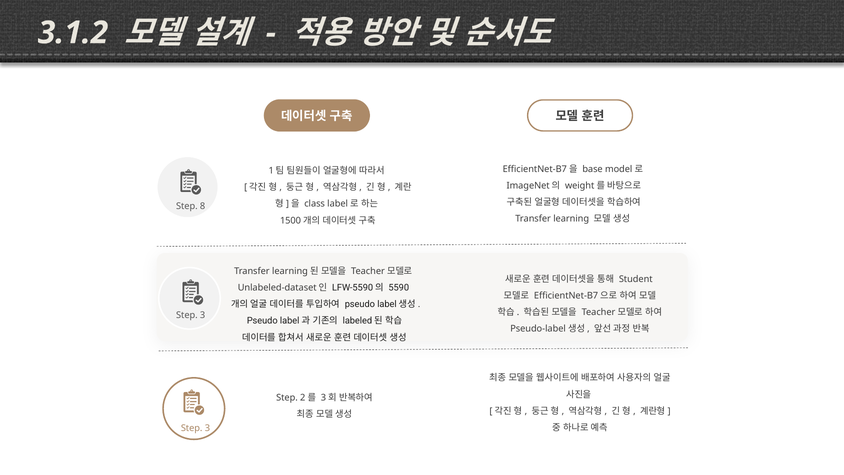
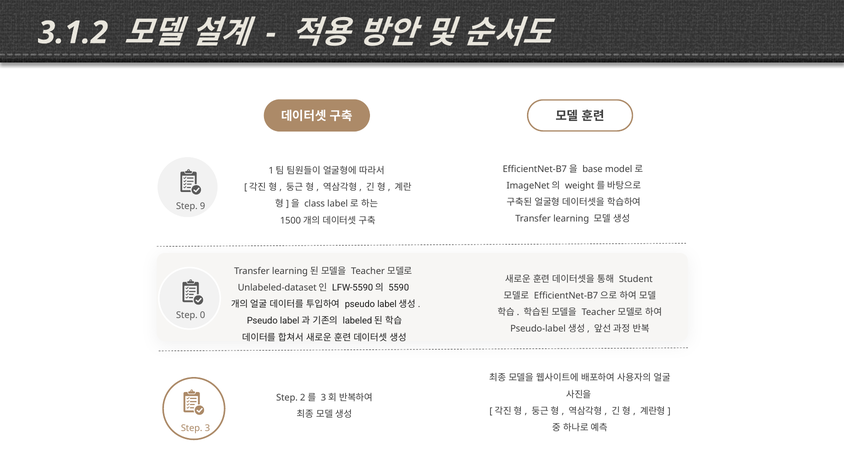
8: 8 -> 9
3 at (203, 315): 3 -> 0
